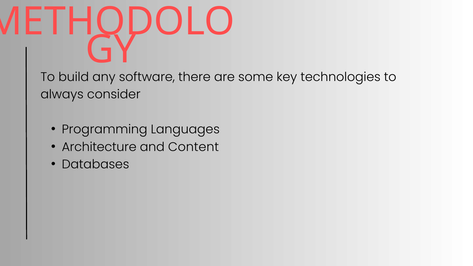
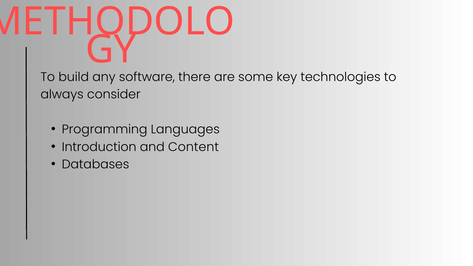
Architecture: Architecture -> Introduction
